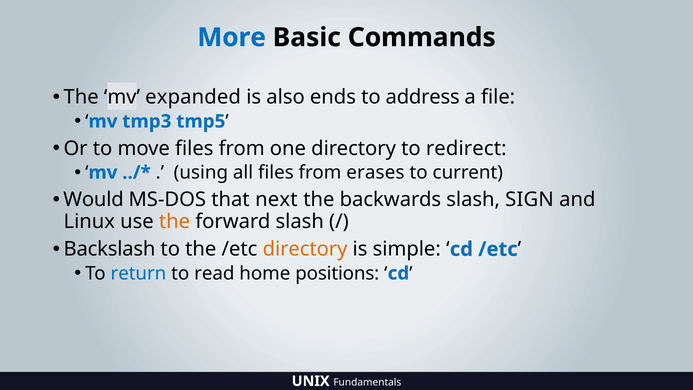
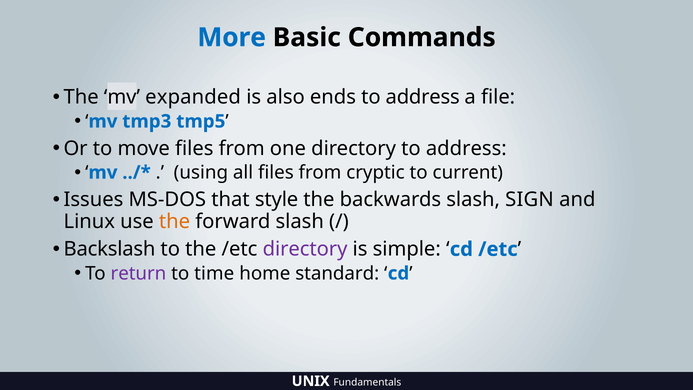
directory to redirect: redirect -> address
erases: erases -> cryptic
Would: Would -> Issues
next: next -> style
directory at (305, 249) colour: orange -> purple
return colour: blue -> purple
read: read -> time
positions: positions -> standard
